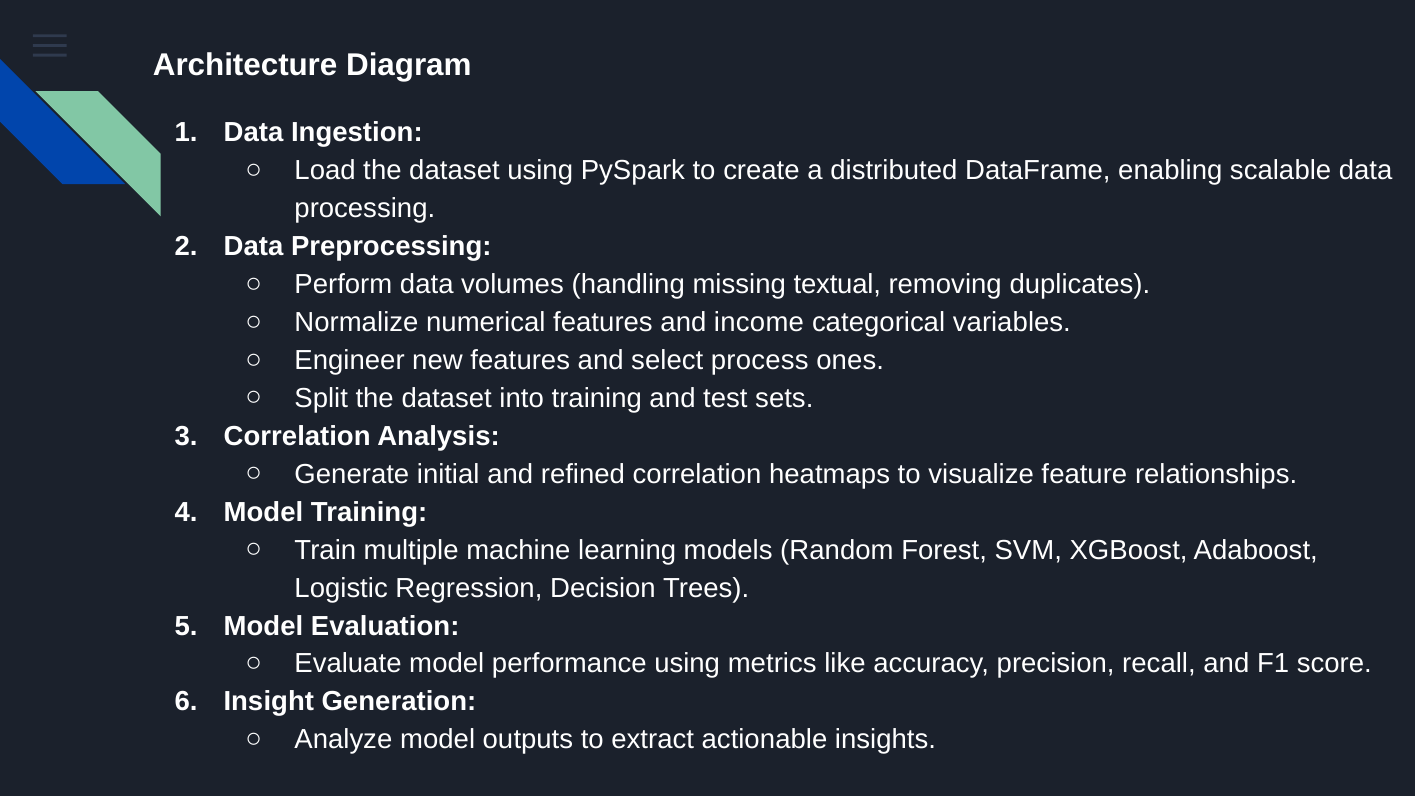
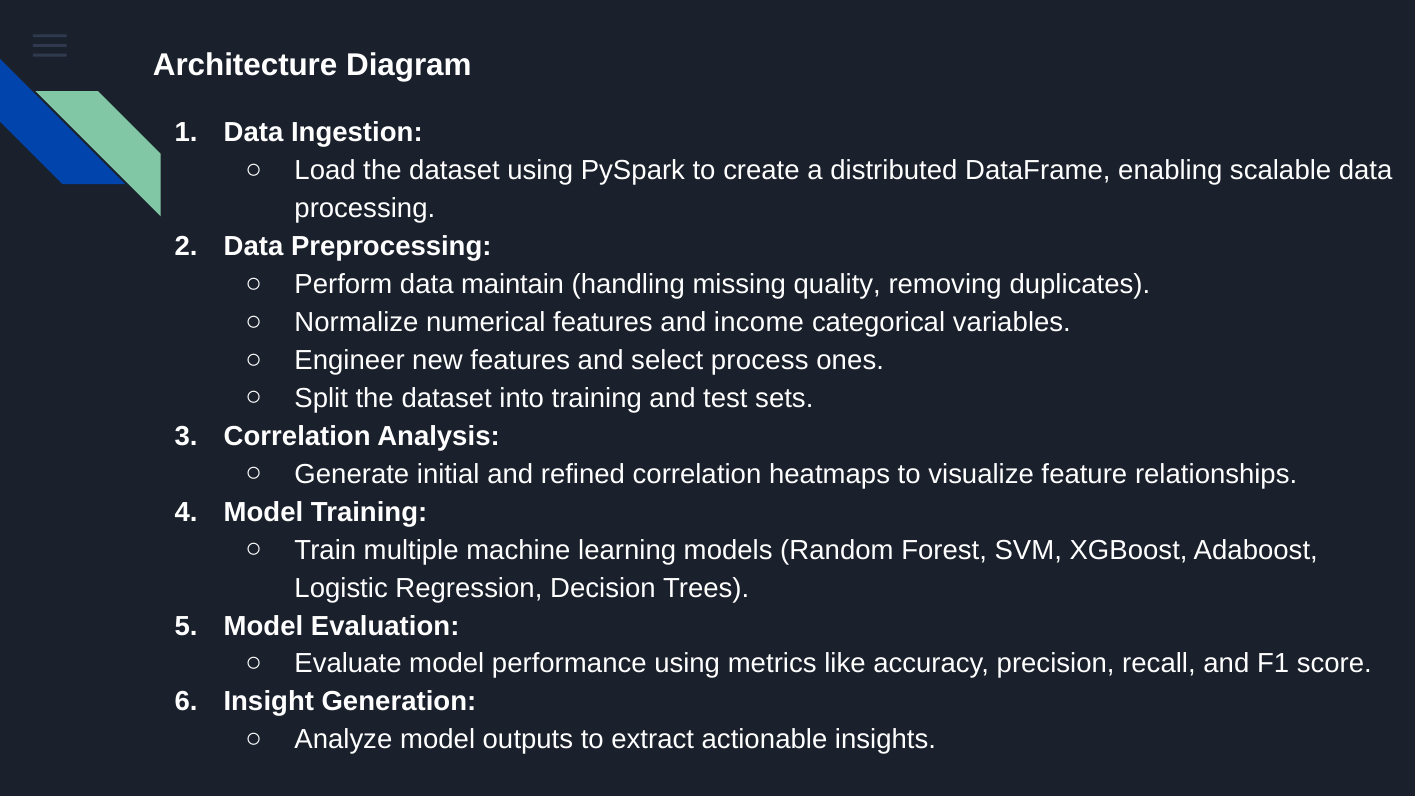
volumes: volumes -> maintain
textual: textual -> quality
